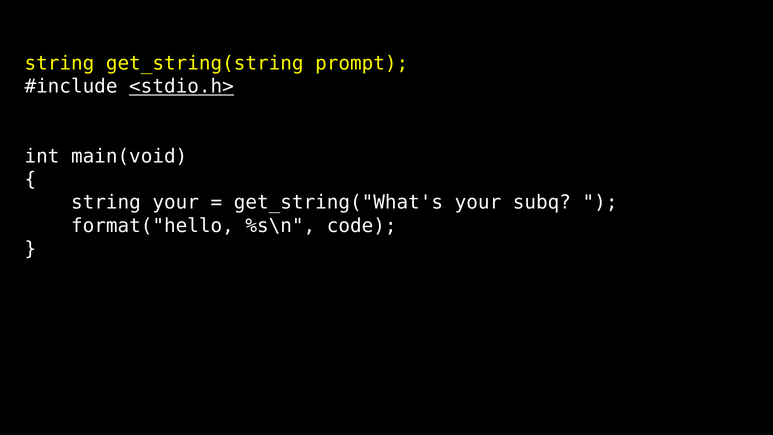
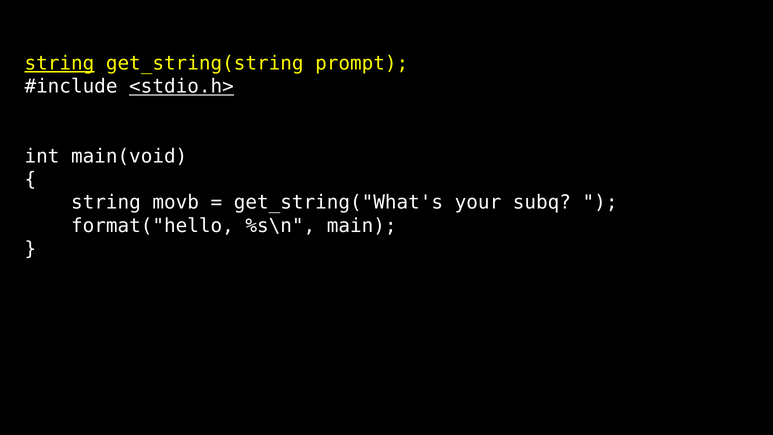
string at (59, 63) underline: none -> present
string your: your -> movb
code: code -> main
